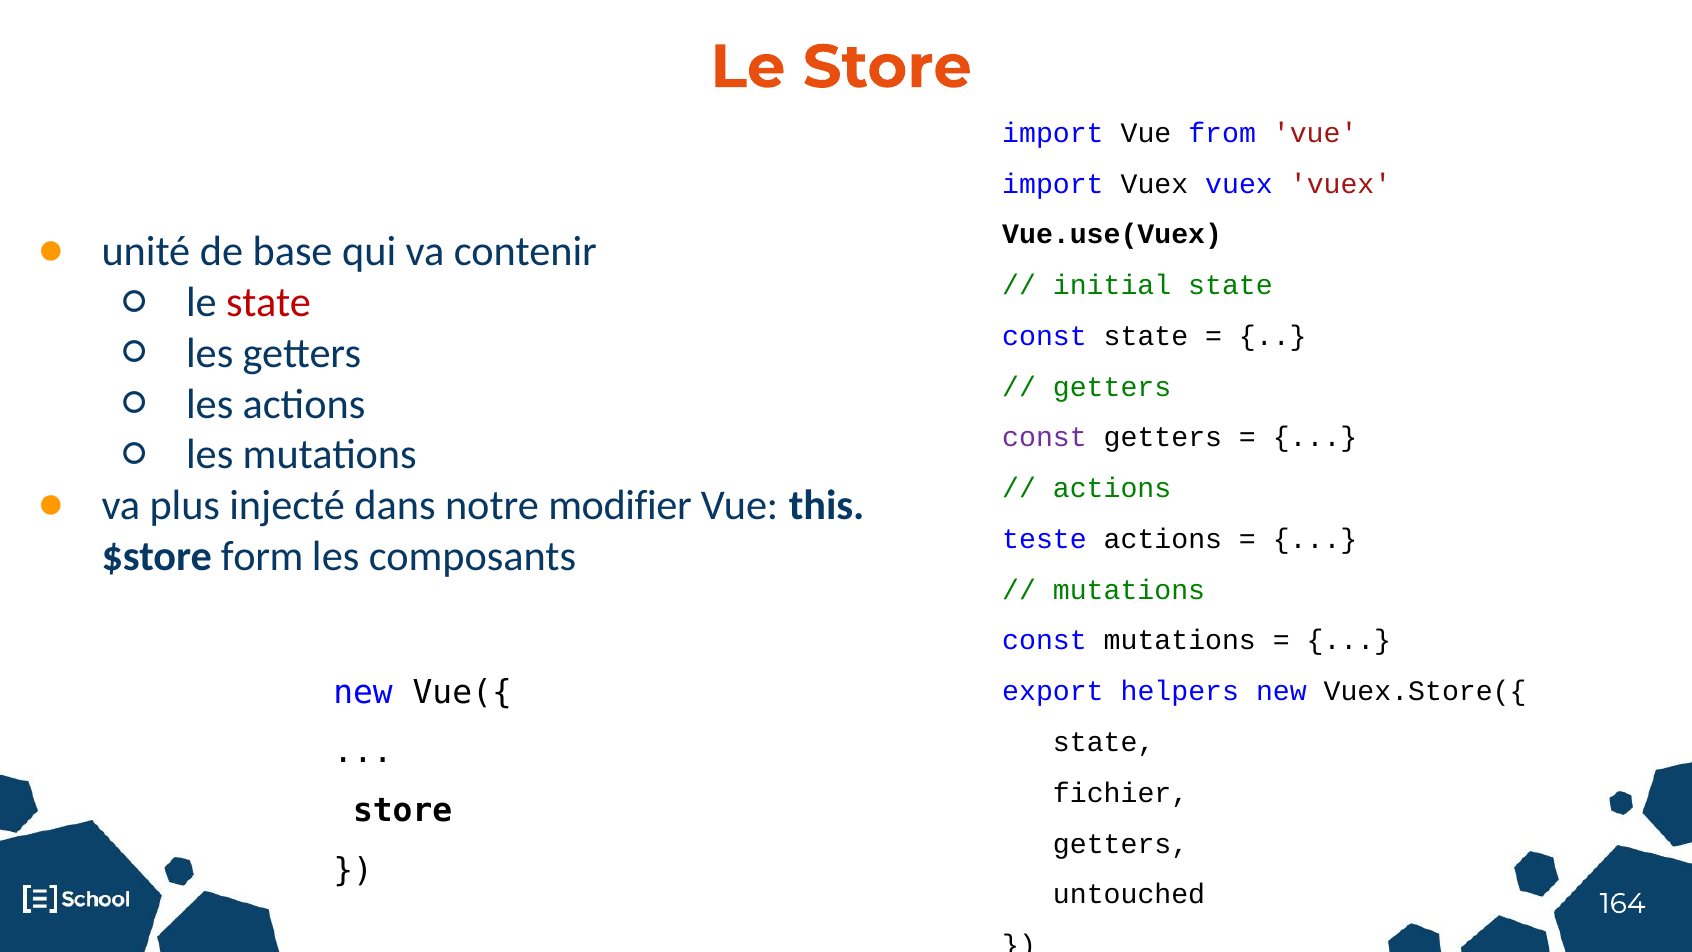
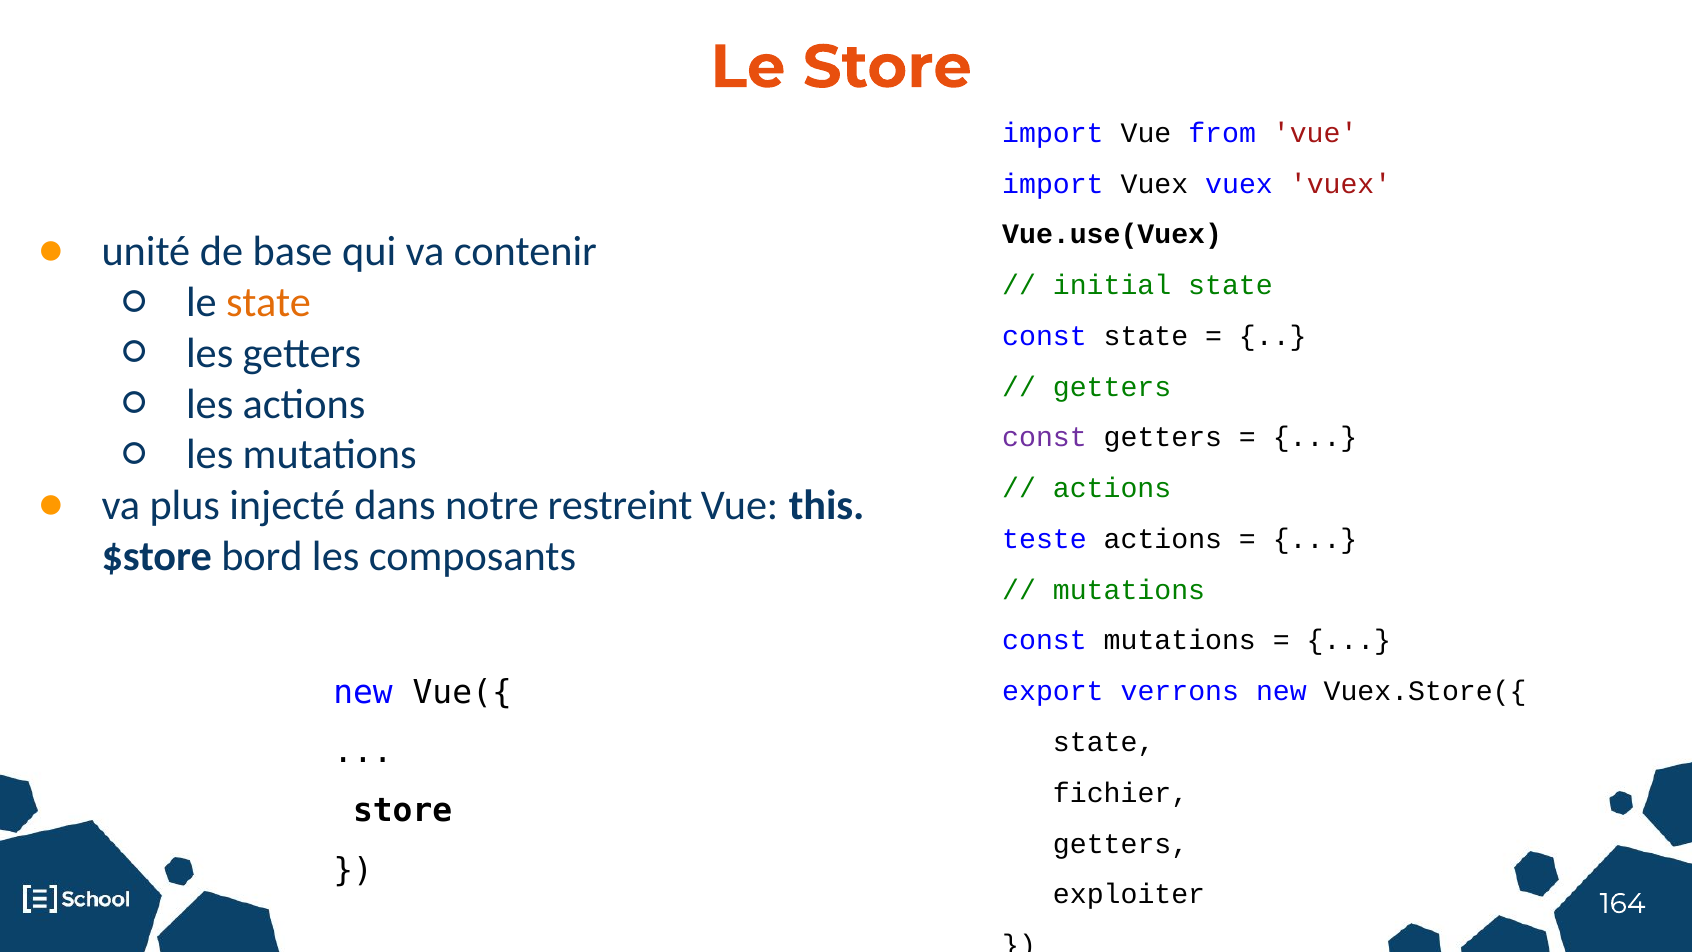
state at (269, 303) colour: red -> orange
modifier: modifier -> restreint
form: form -> bord
helpers: helpers -> verrons
untouched: untouched -> exploiter
